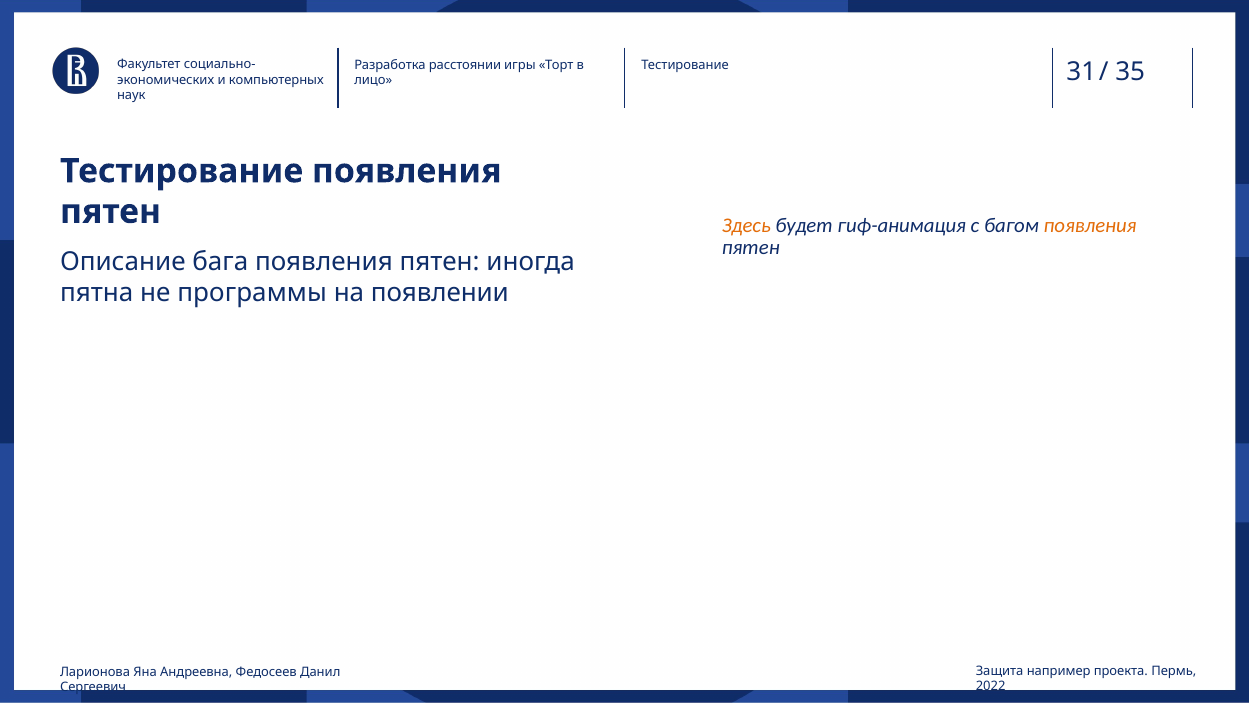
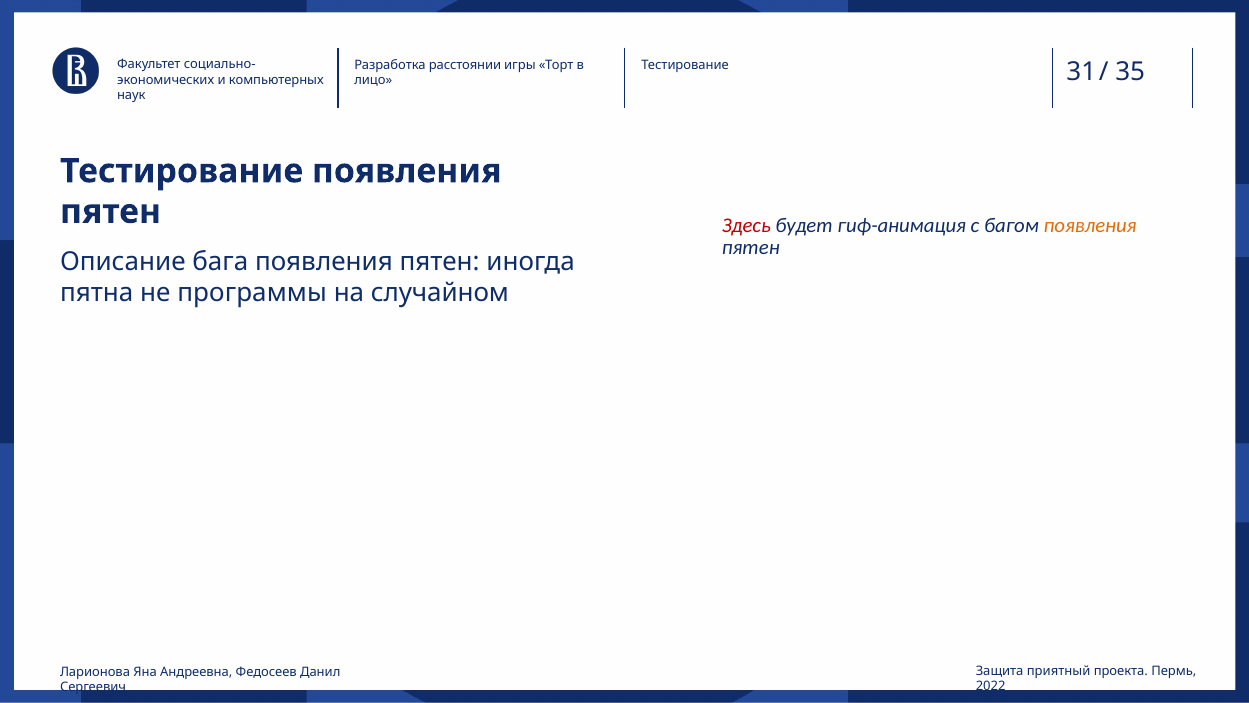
Здесь colour: orange -> red
появлении: появлении -> случайном
например: например -> приятный
